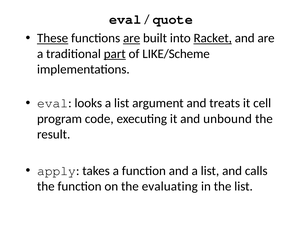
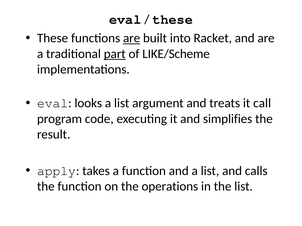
quote at (173, 20): quote -> these
These at (53, 38) underline: present -> none
Racket underline: present -> none
cell: cell -> call
unbound: unbound -> simplifies
evaluating: evaluating -> operations
